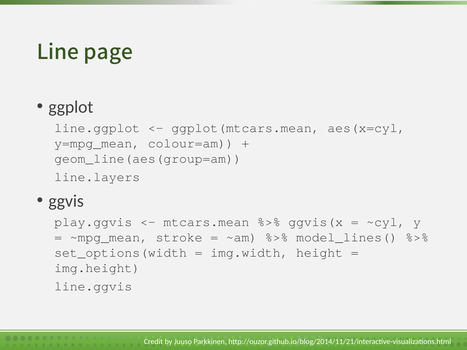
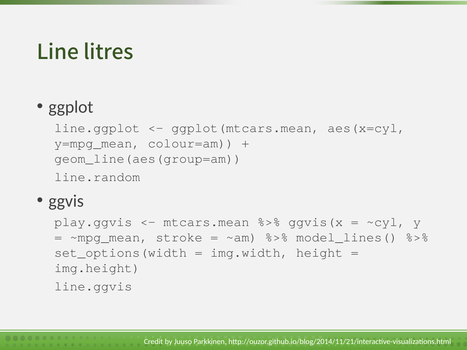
page: page -> litres
line.layers: line.layers -> line.random
